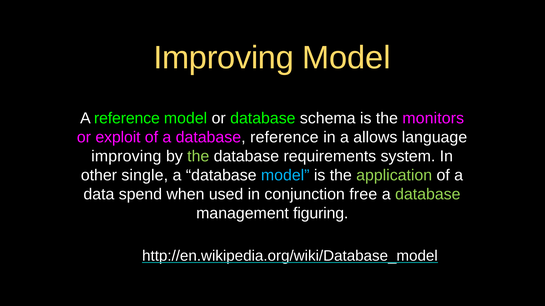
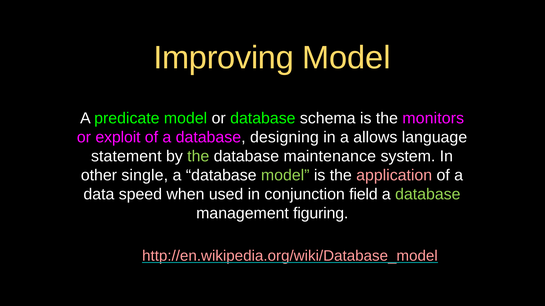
A reference: reference -> predicate
database reference: reference -> designing
improving at (126, 157): improving -> statement
requirements: requirements -> maintenance
model at (285, 176) colour: light blue -> light green
application colour: light green -> pink
spend: spend -> speed
free: free -> field
http://en.wikipedia.org/wiki/Database_model colour: white -> pink
